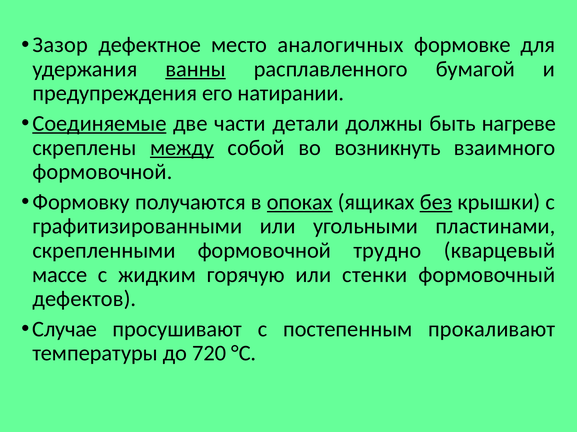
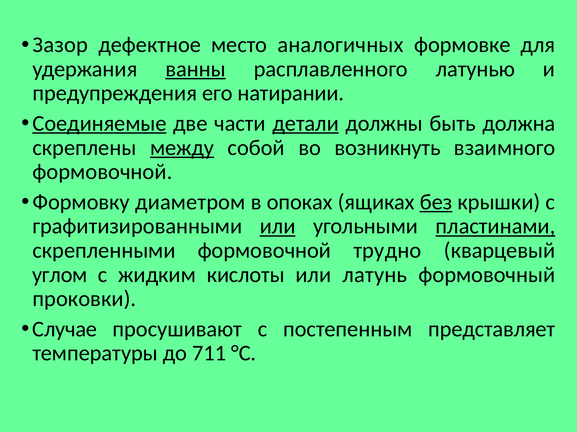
бумагой: бумагой -> латунью
детали underline: none -> present
нагреве: нагреве -> должна
получаются: получаются -> диаметром
опоках underline: present -> none
или at (278, 227) underline: none -> present
пластинами underline: none -> present
массе: массе -> углом
горячую: горячую -> кислоты
стенки: стенки -> латунь
дефектов: дефектов -> проковки
прокаливают: прокаливают -> представляет
720: 720 -> 711
